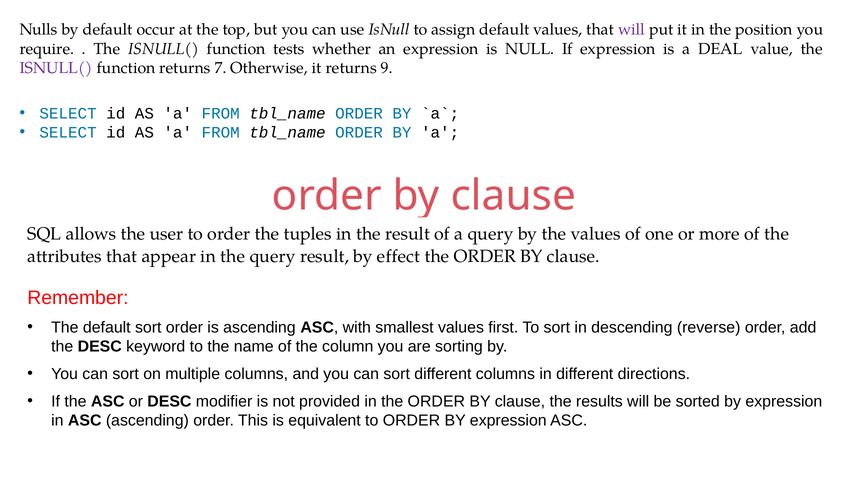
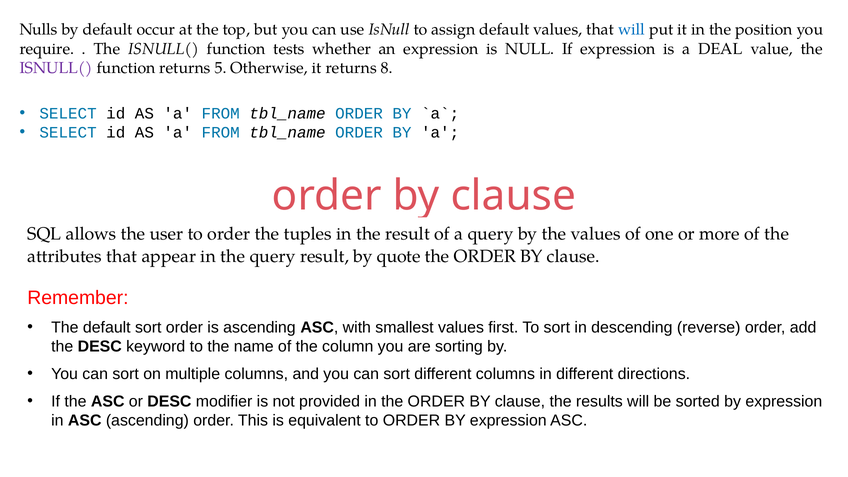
will at (632, 30) colour: purple -> blue
7: 7 -> 5
9: 9 -> 8
effect: effect -> quote
